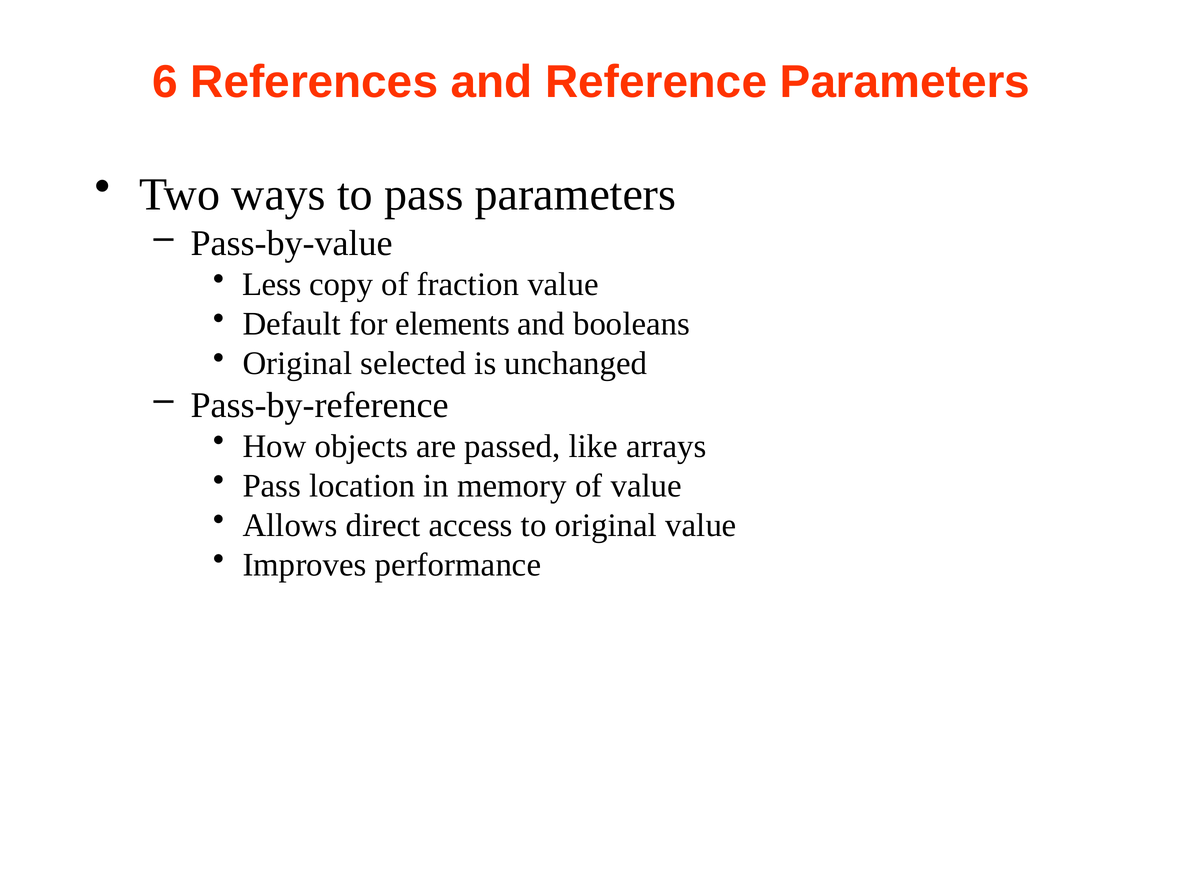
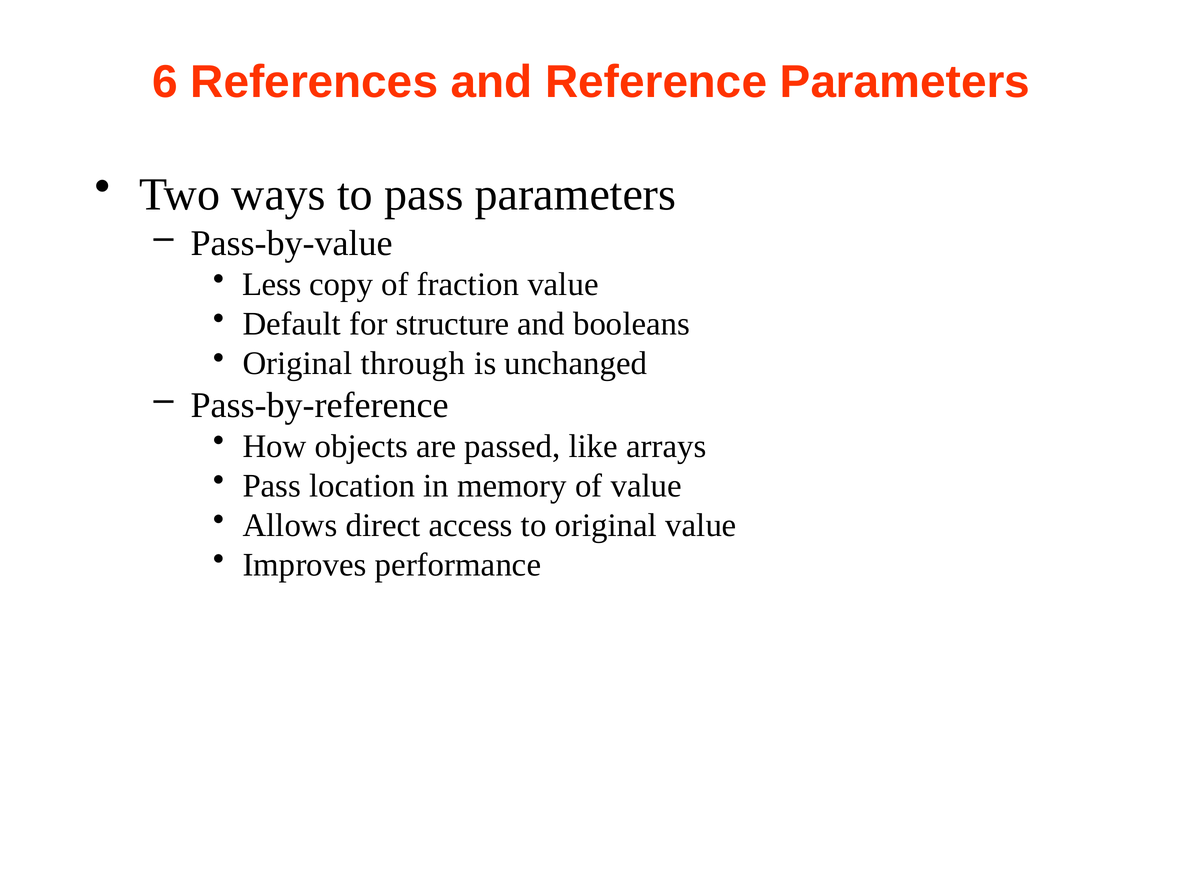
elements: elements -> structure
selected: selected -> through
